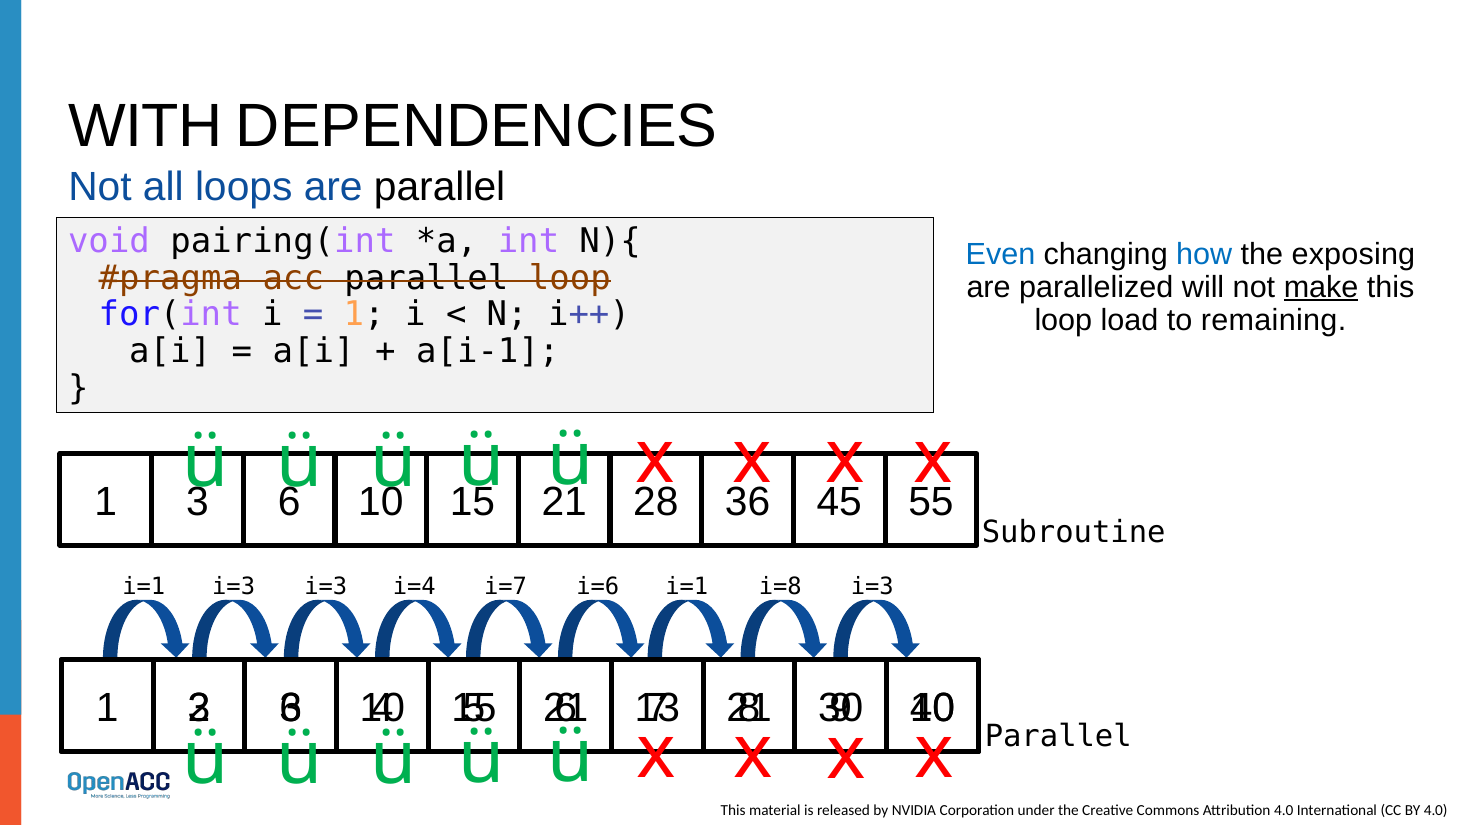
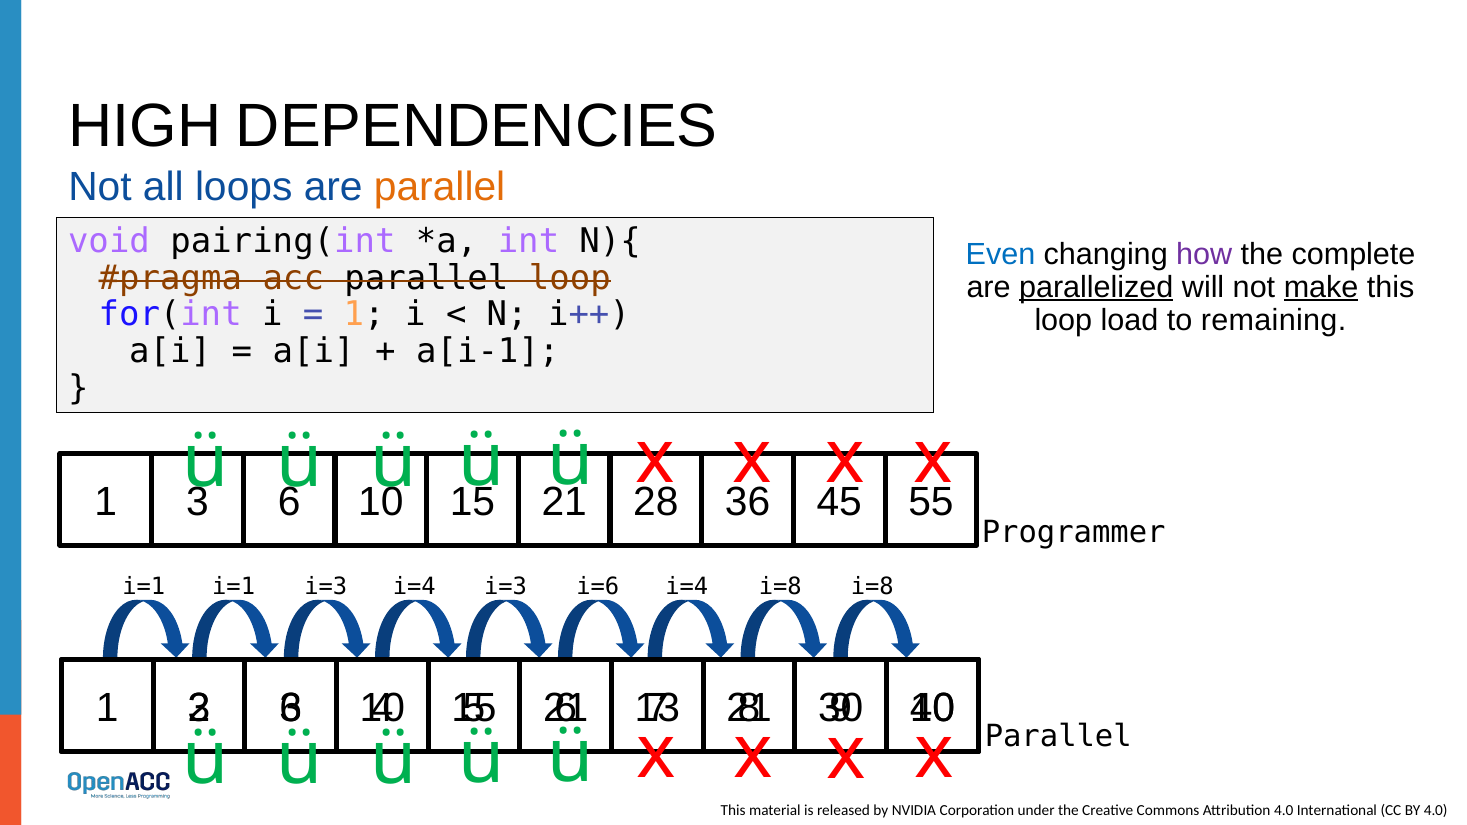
WITH: WITH -> HIGH
parallel at (440, 187) colour: black -> orange
how colour: blue -> purple
exposing: exposing -> complete
parallelized underline: none -> present
Subroutine: Subroutine -> Programmer
i=1 i=3: i=3 -> i=1
i=4 i=7: i=7 -> i=3
i=6 i=1: i=1 -> i=4
i=8 i=3: i=3 -> i=8
